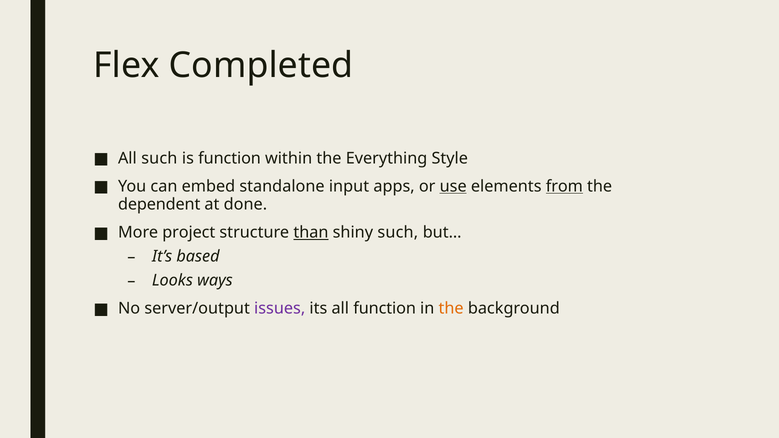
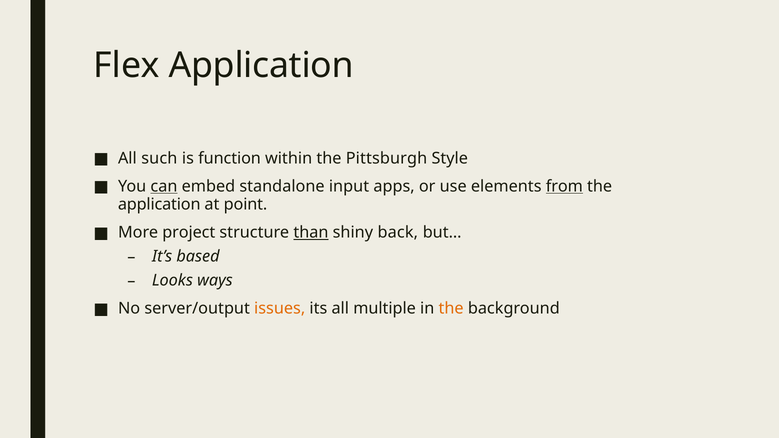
Flex Completed: Completed -> Application
Everything: Everything -> Pittsburgh
can underline: none -> present
use underline: present -> none
dependent at (159, 205): dependent -> application
done: done -> point
shiny such: such -> back
issues colour: purple -> orange
all function: function -> multiple
